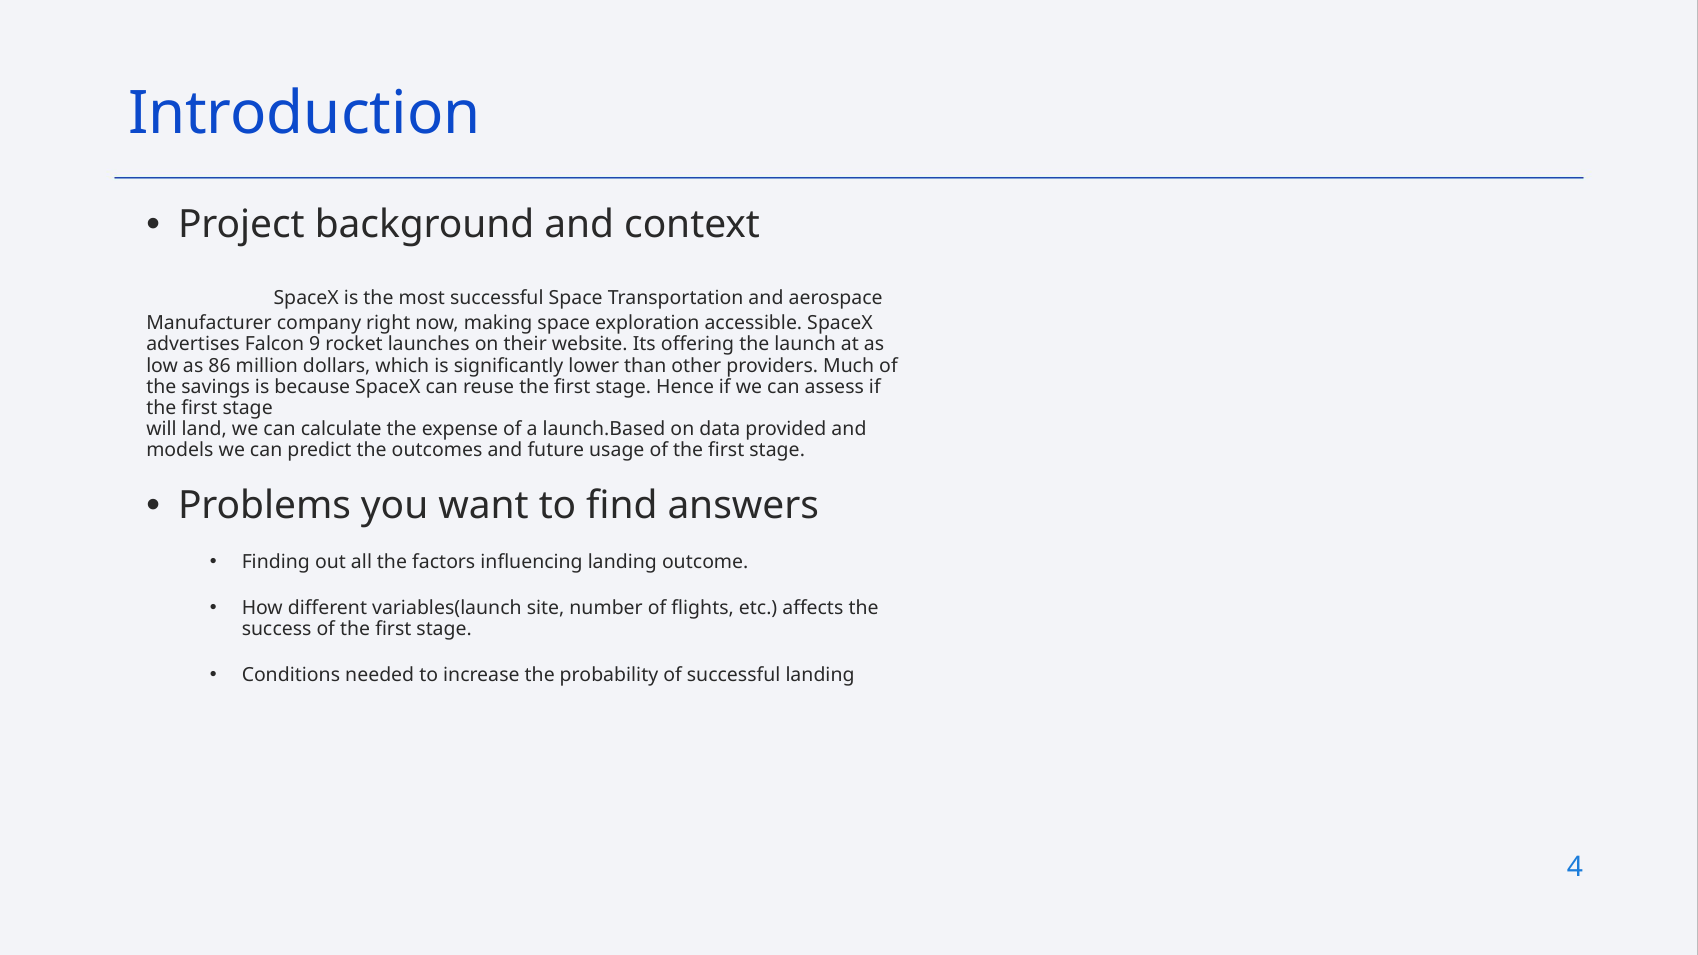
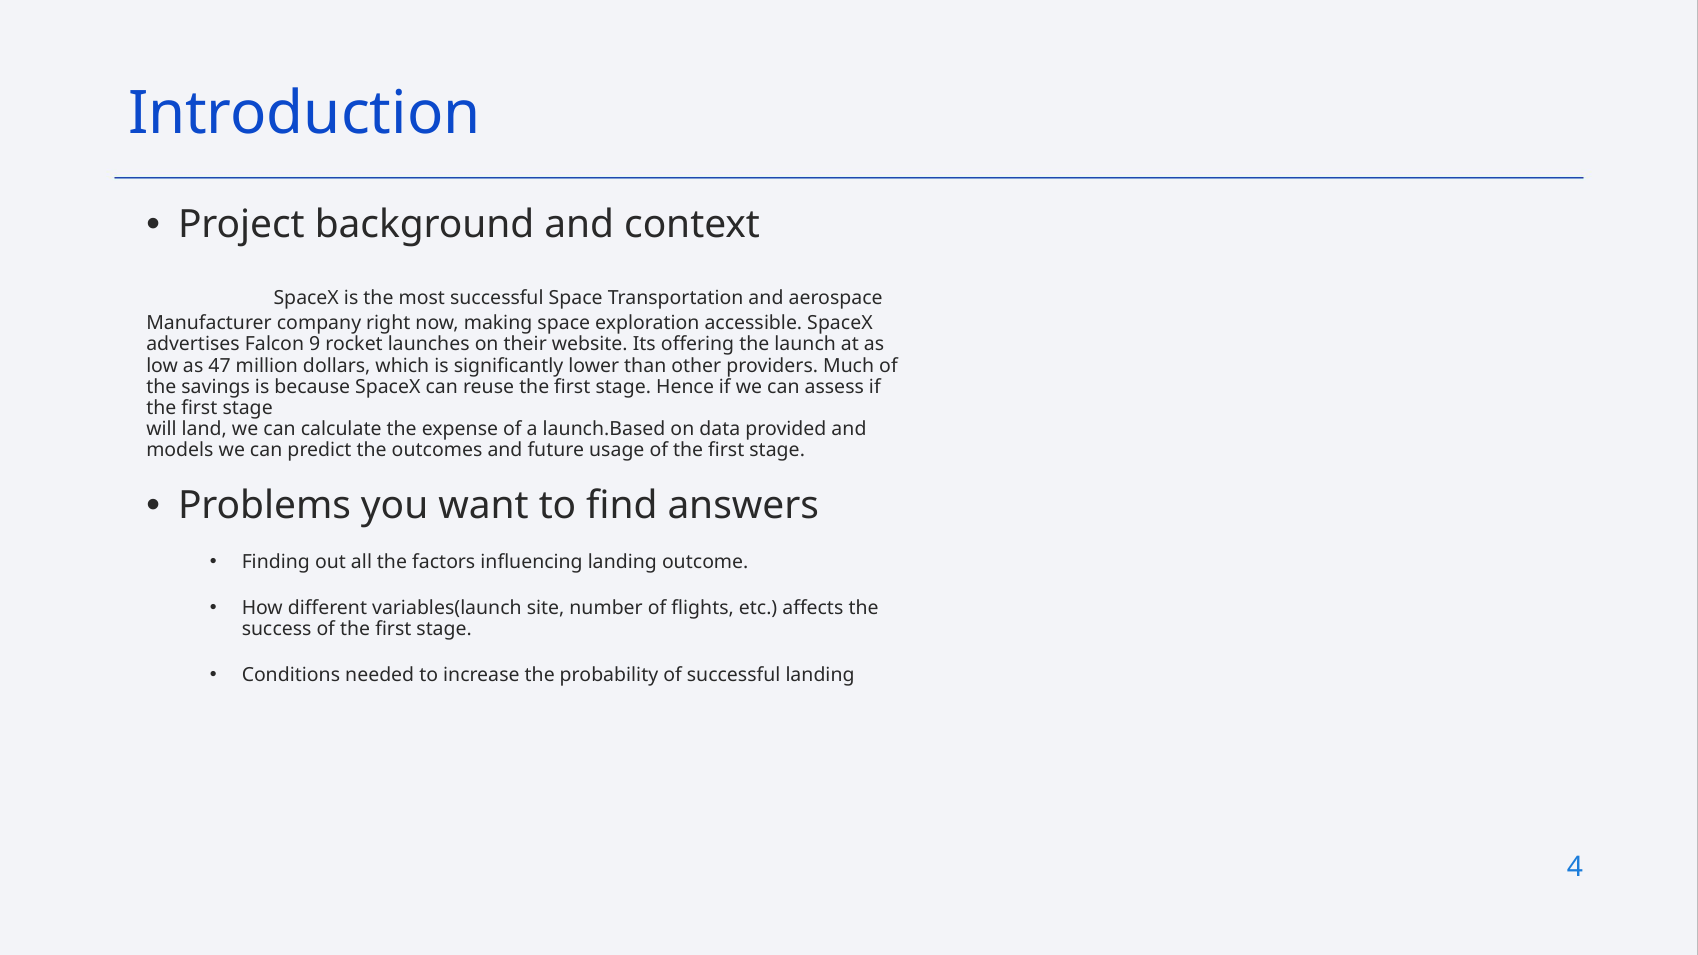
86: 86 -> 47
